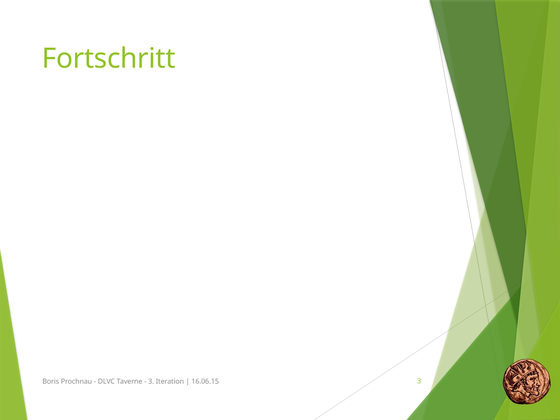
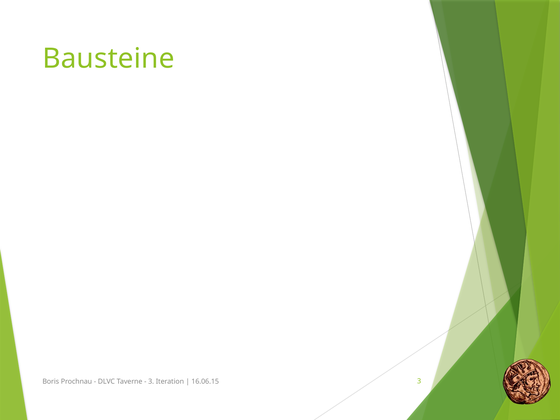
Fortschritt: Fortschritt -> Bausteine
